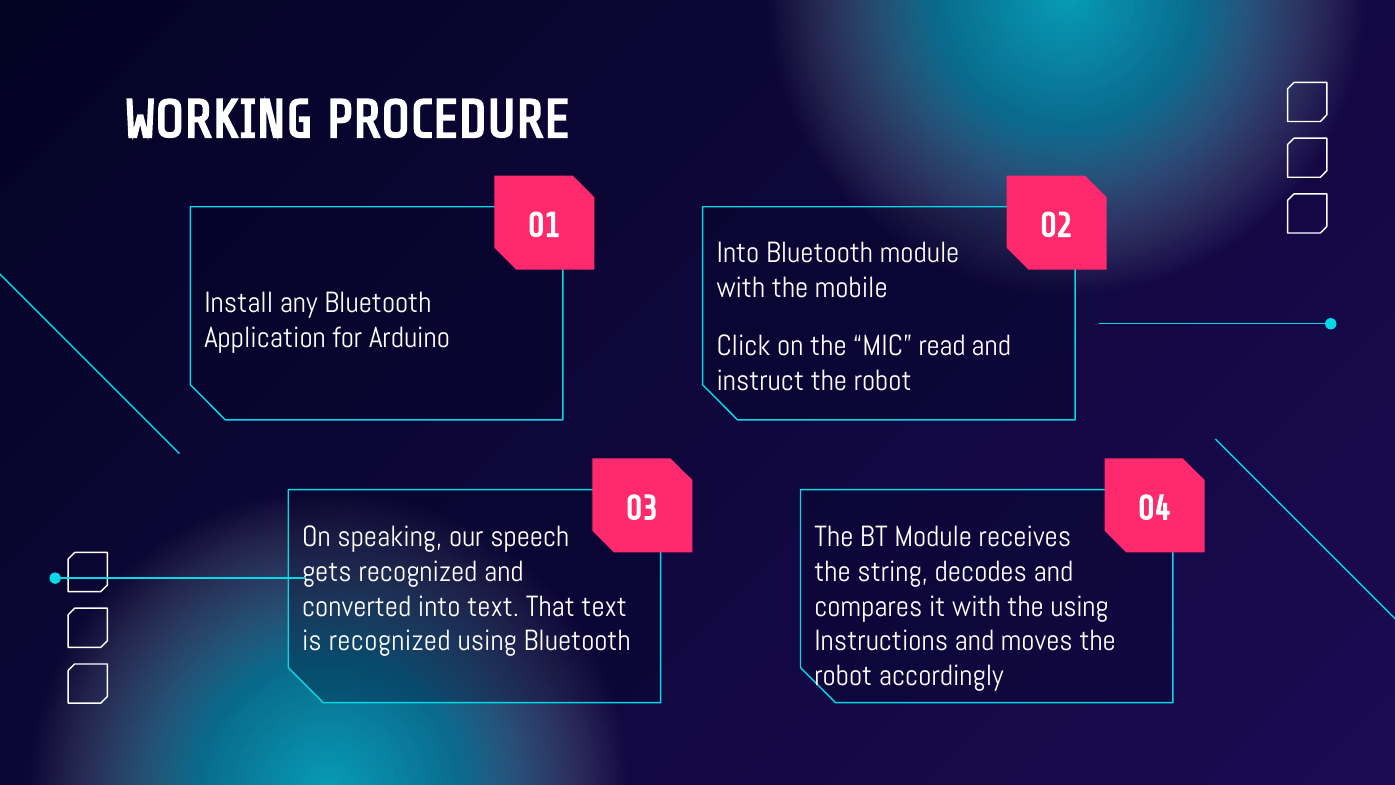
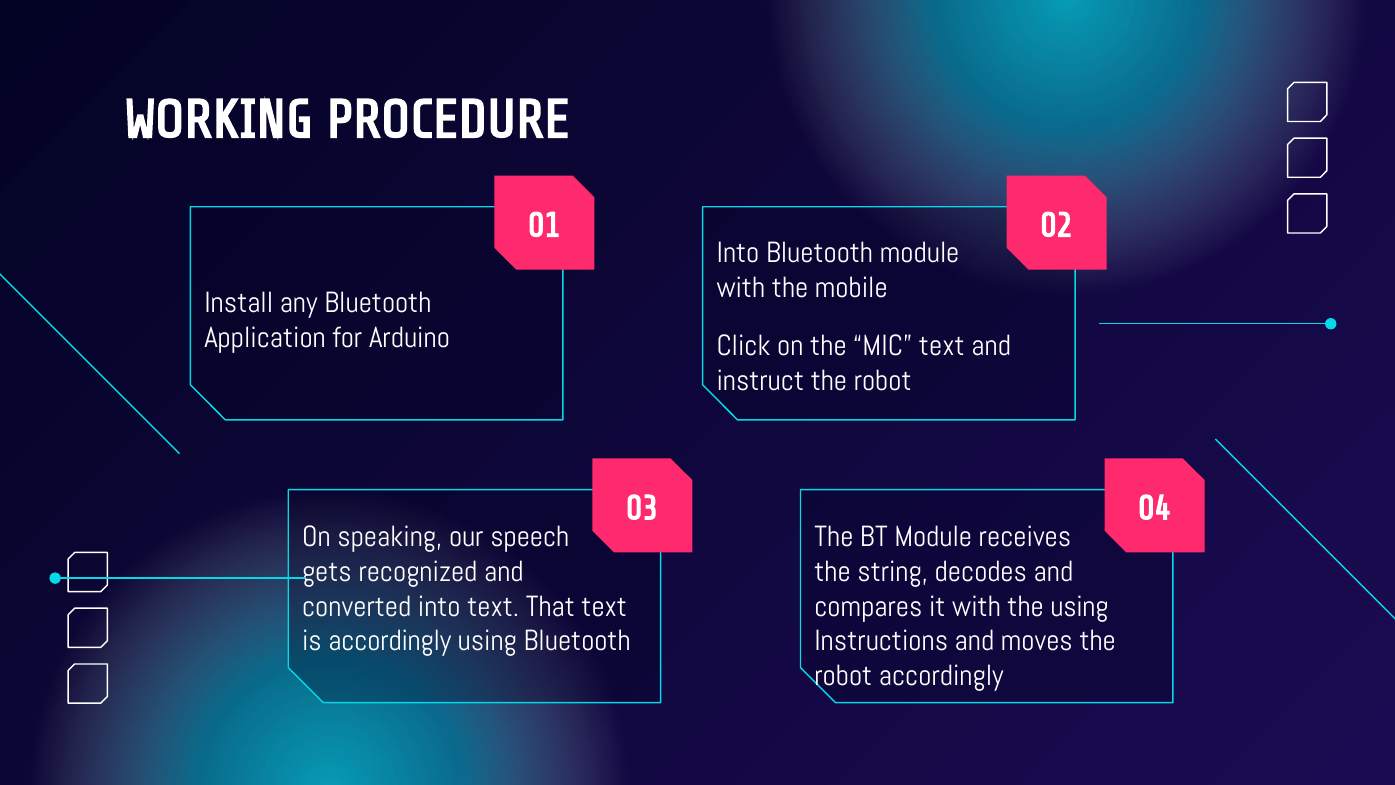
MIC read: read -> text
is recognized: recognized -> accordingly
